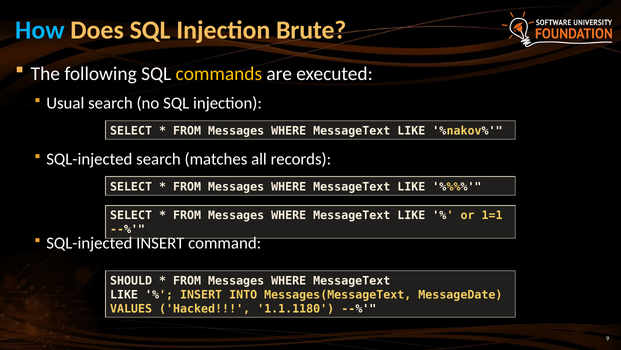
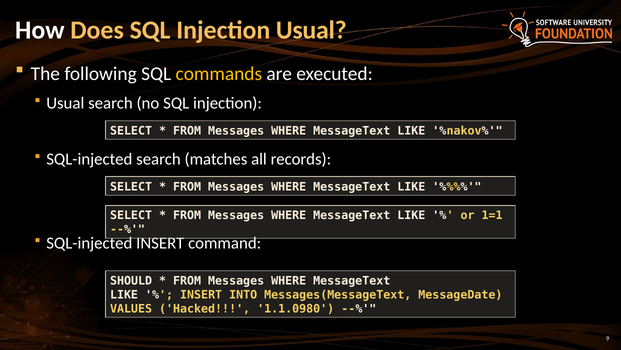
How colour: light blue -> white
Injection Brute: Brute -> Usual
1.1.1180: 1.1.1180 -> 1.1.0980
